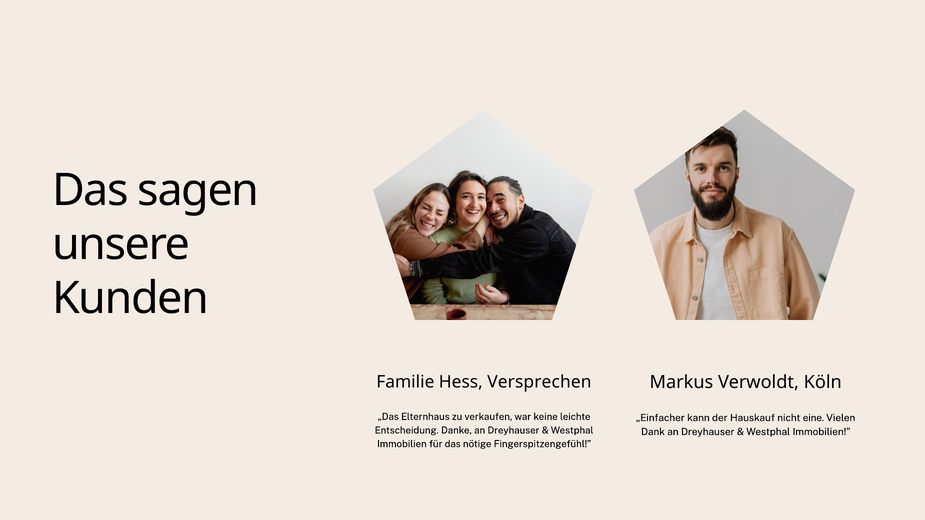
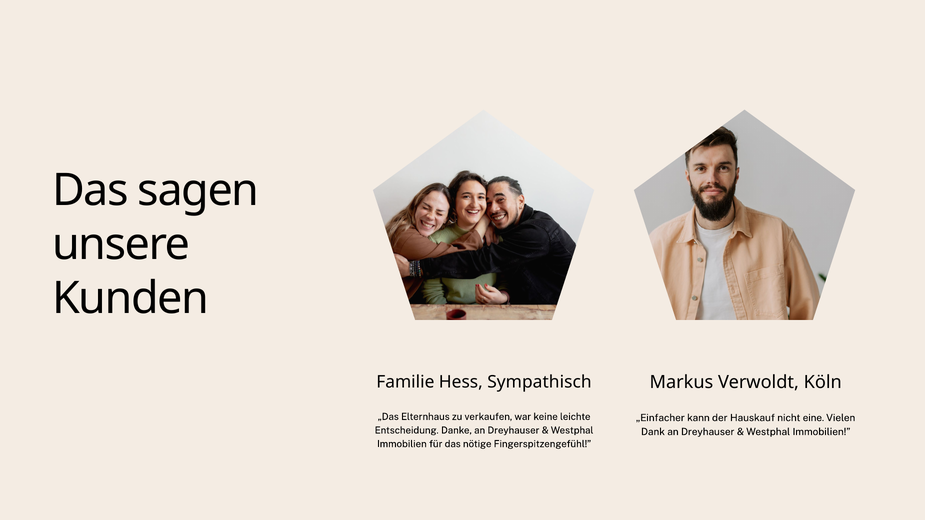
Versprechen: Versprechen -> Sympathisch
